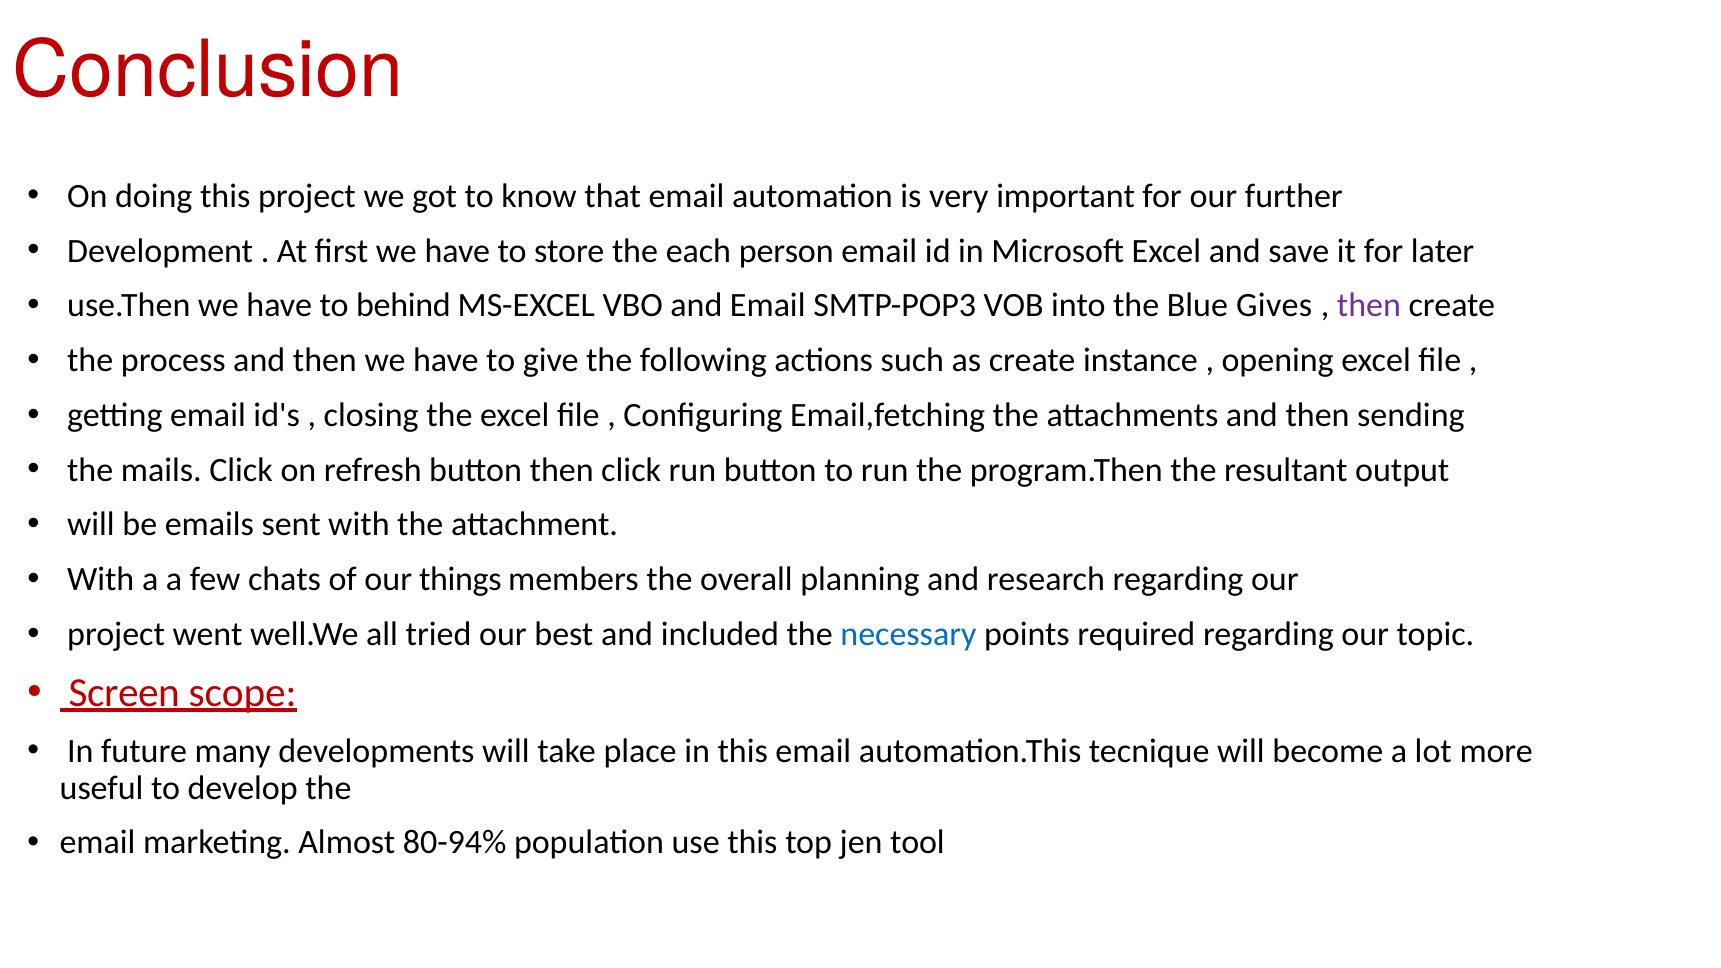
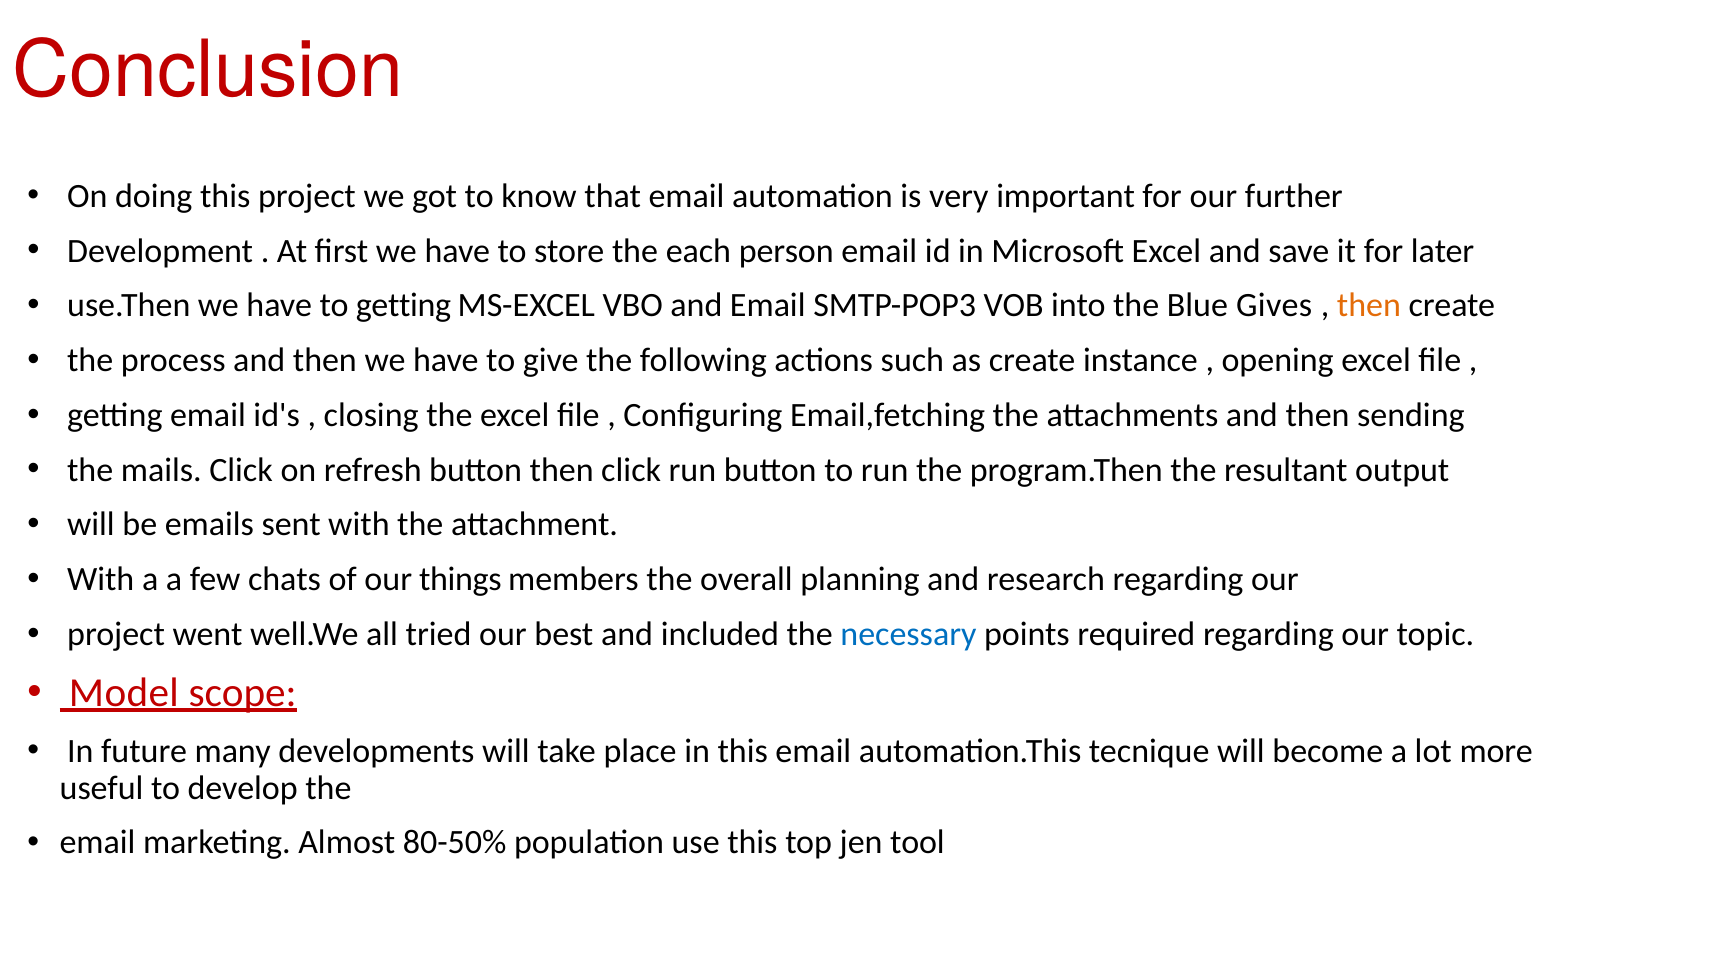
to behind: behind -> getting
then at (1369, 306) colour: purple -> orange
Screen: Screen -> Model
80-94%: 80-94% -> 80-50%
